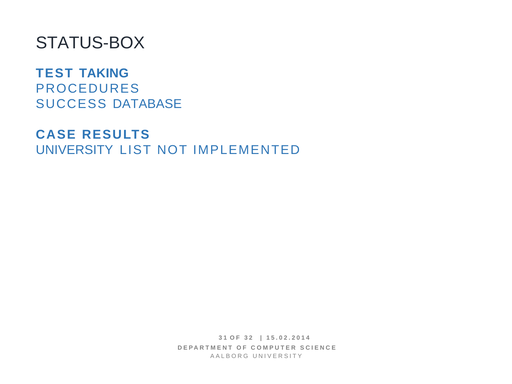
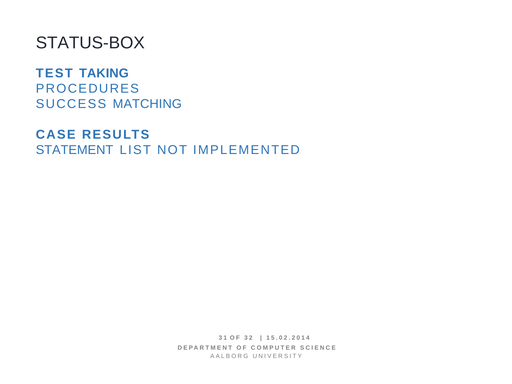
DATABASE: DATABASE -> MATCHING
UNIVERSITY at (74, 150): UNIVERSITY -> STATEMENT
